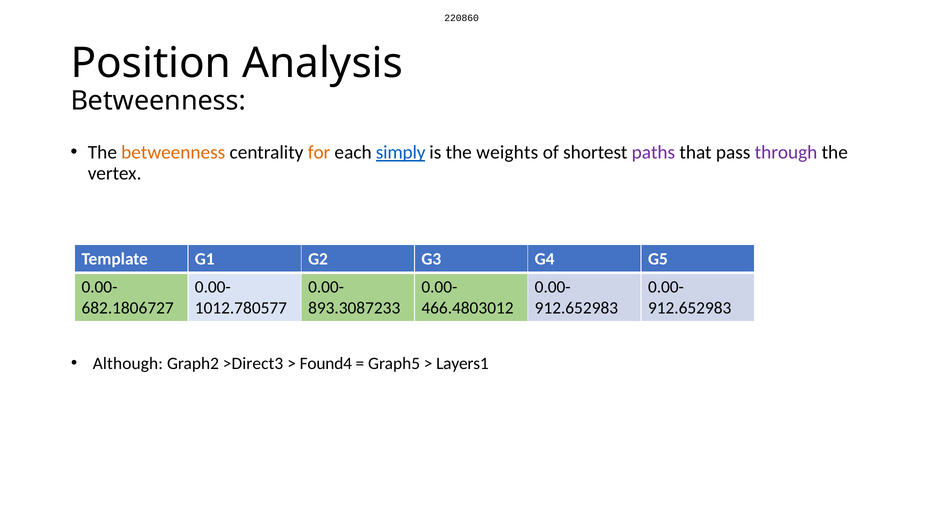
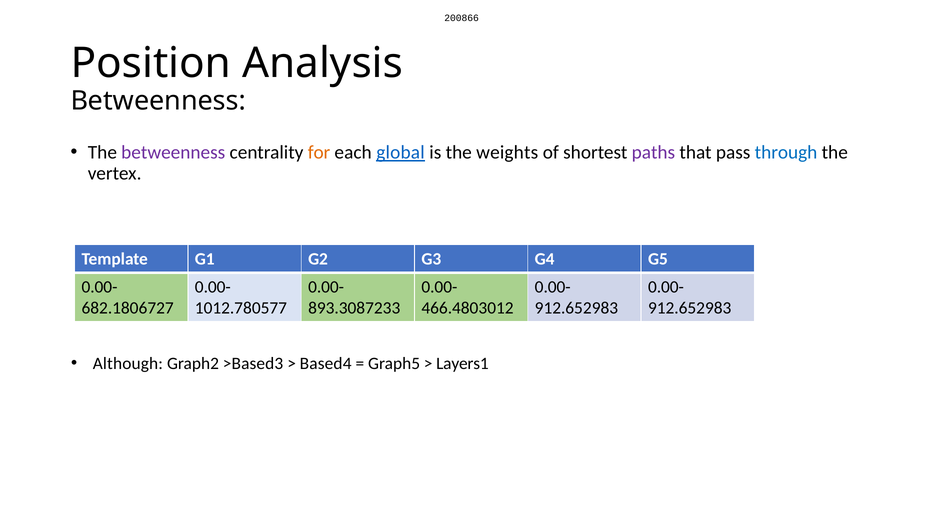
220860: 220860 -> 200866
betweenness at (173, 153) colour: orange -> purple
simply: simply -> global
through colour: purple -> blue
>Direct3: >Direct3 -> >Based3
Found4: Found4 -> Based4
